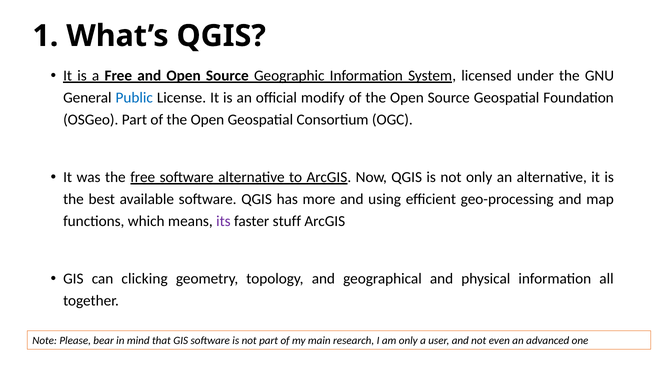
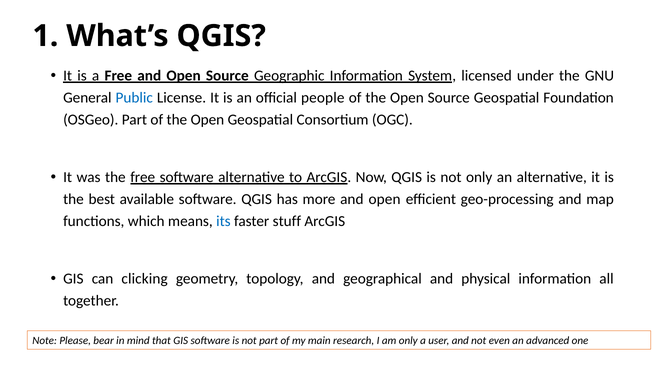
modify: modify -> people
more and using: using -> open
its colour: purple -> blue
